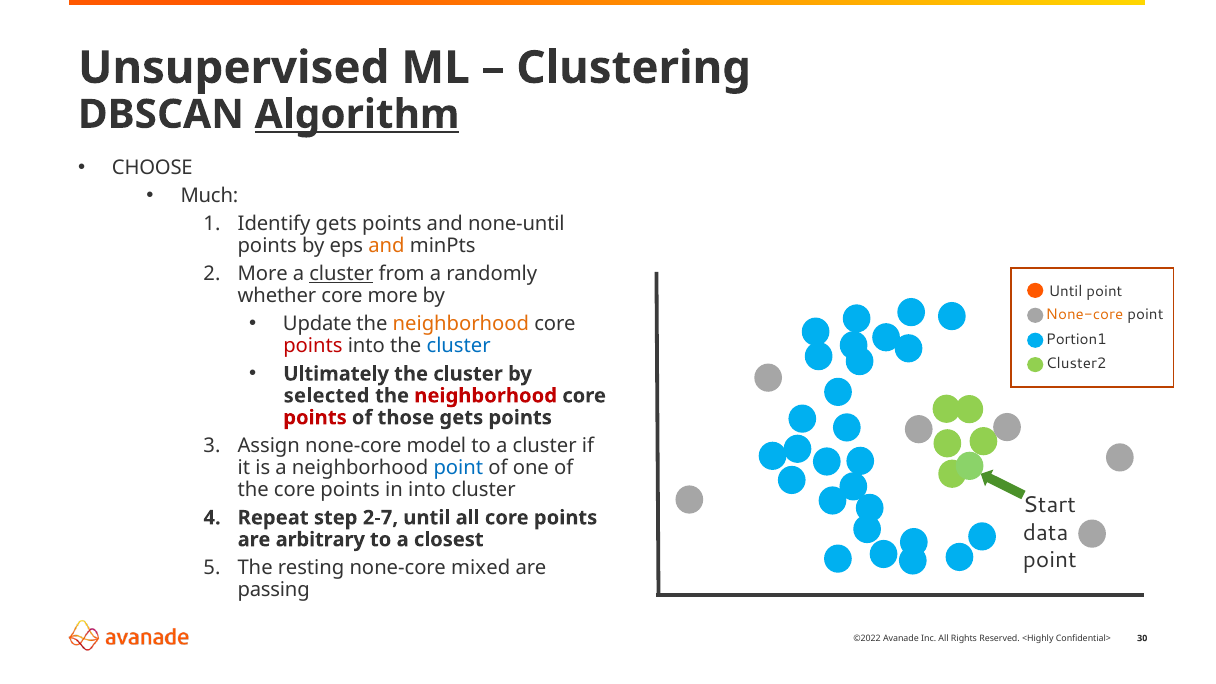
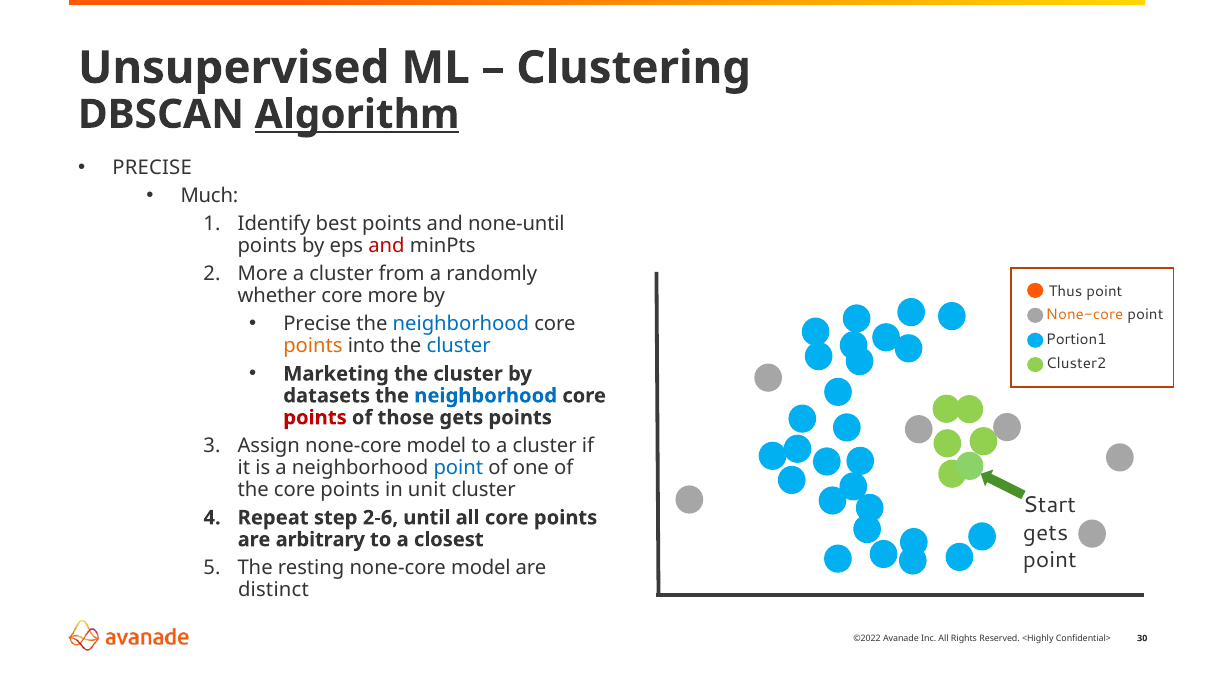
CHOOSE at (152, 167): CHOOSE -> PRECISE
Identify gets: gets -> best
and at (387, 246) colour: orange -> red
cluster at (341, 274) underline: present -> none
Until at (1065, 291): Until -> Thus
Update at (317, 324): Update -> Precise
neighborhood at (461, 324) colour: orange -> blue
points at (313, 346) colour: red -> orange
Ultimately: Ultimately -> Marketing
selected: selected -> datasets
neighborhood at (486, 396) colour: red -> blue
in into: into -> unit
2-7: 2-7 -> 2-6
data at (1046, 533): data -> gets
resting none-core mixed: mixed -> model
passing: passing -> distinct
